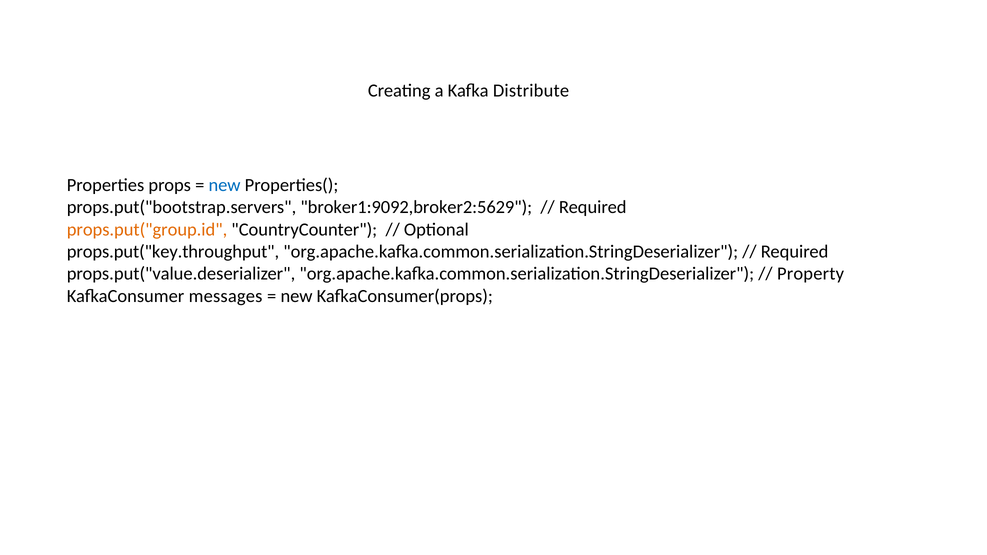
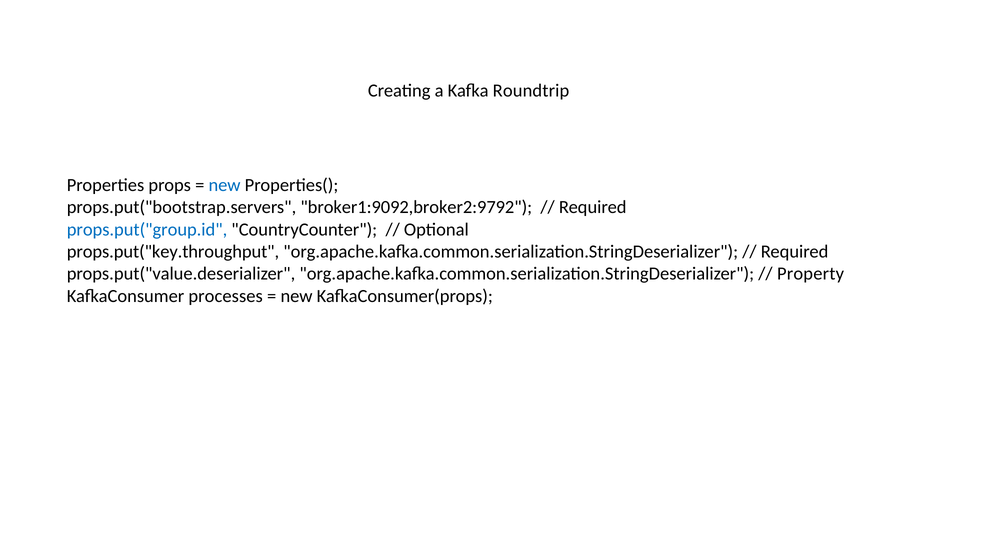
Distribute: Distribute -> Roundtrip
broker1:9092,broker2:5629: broker1:9092,broker2:5629 -> broker1:9092,broker2:9792
props.put("group.id colour: orange -> blue
messages: messages -> processes
